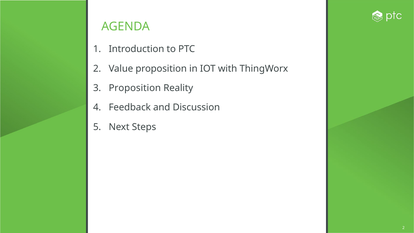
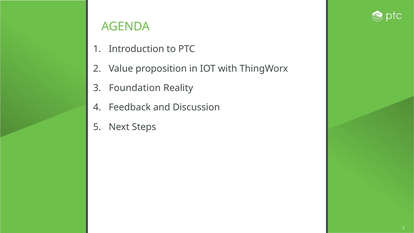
Proposition at (135, 88): Proposition -> Foundation
